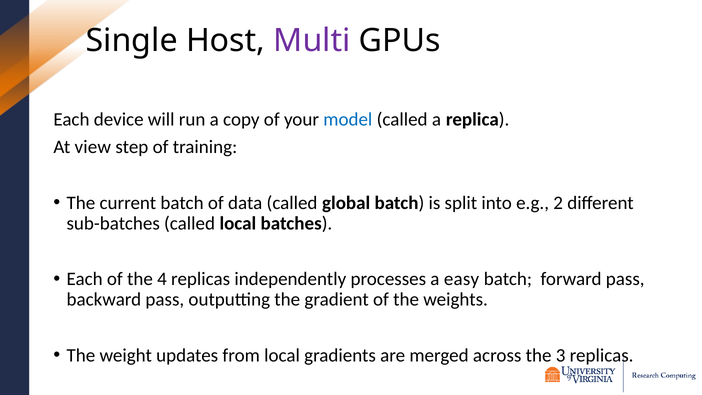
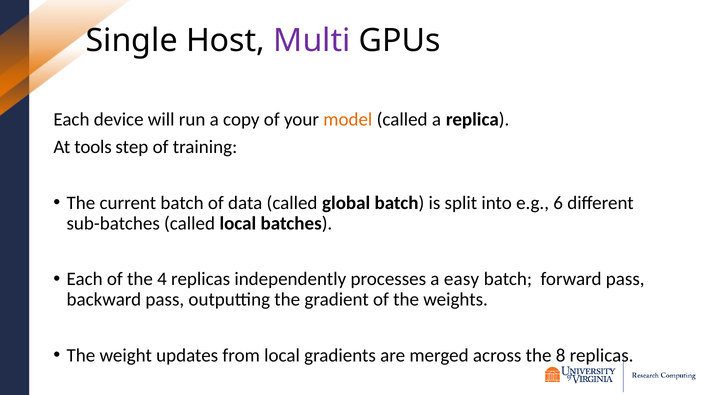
model colour: blue -> orange
view: view -> tools
2: 2 -> 6
3: 3 -> 8
